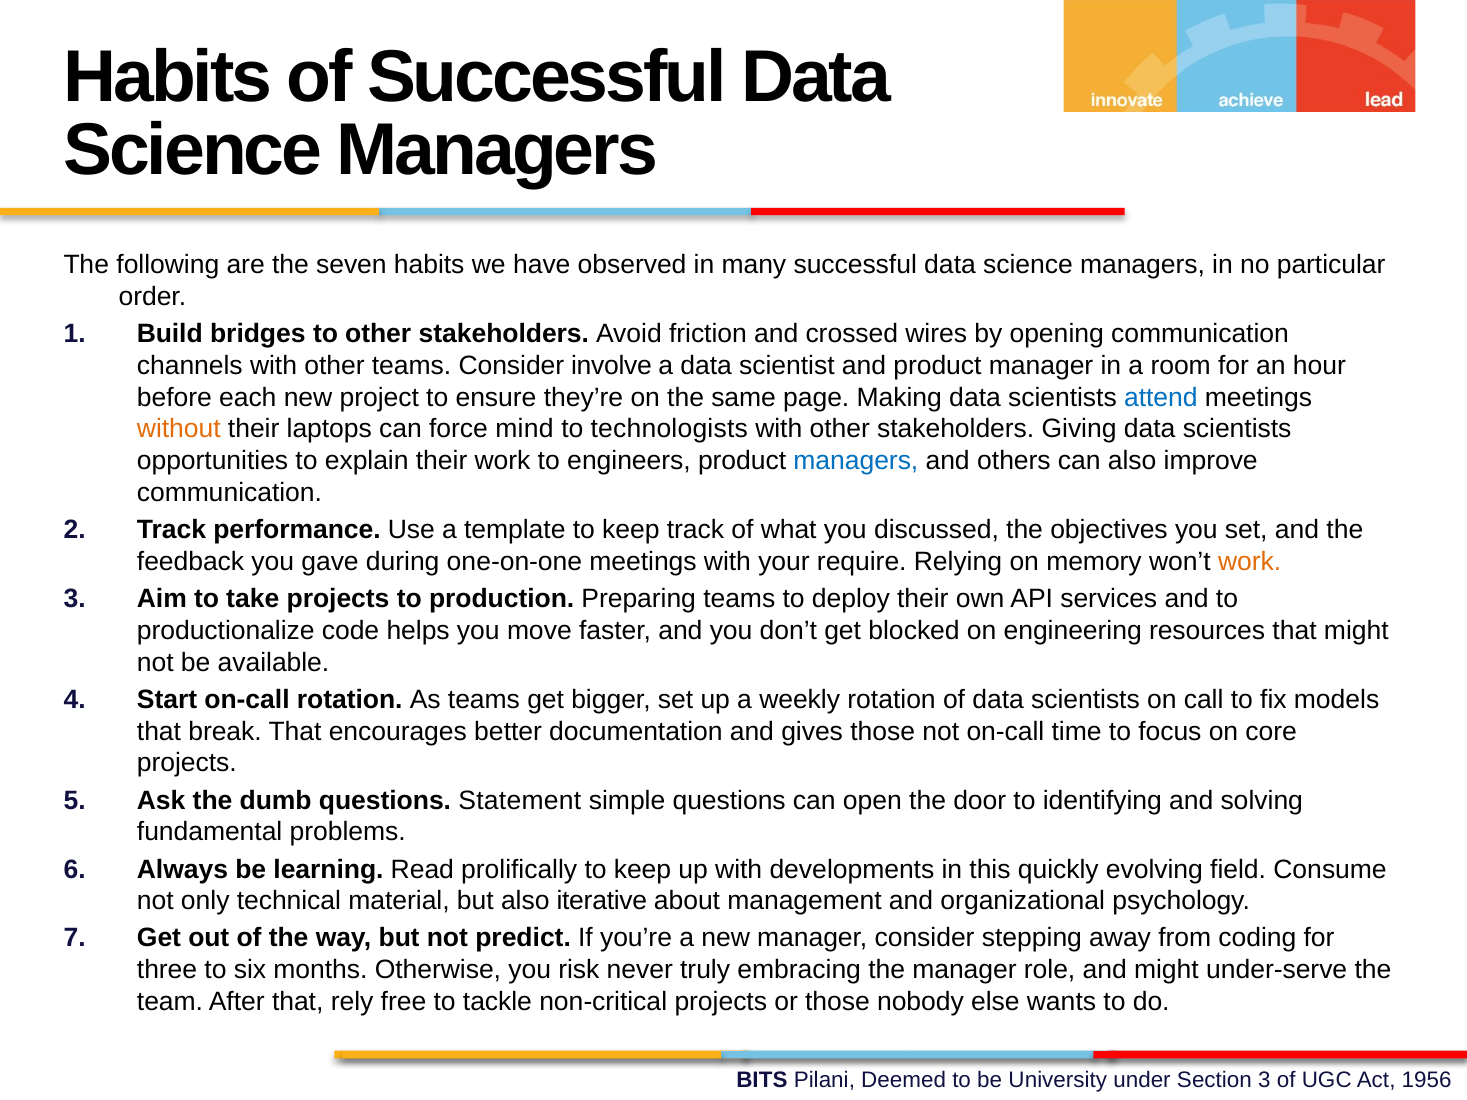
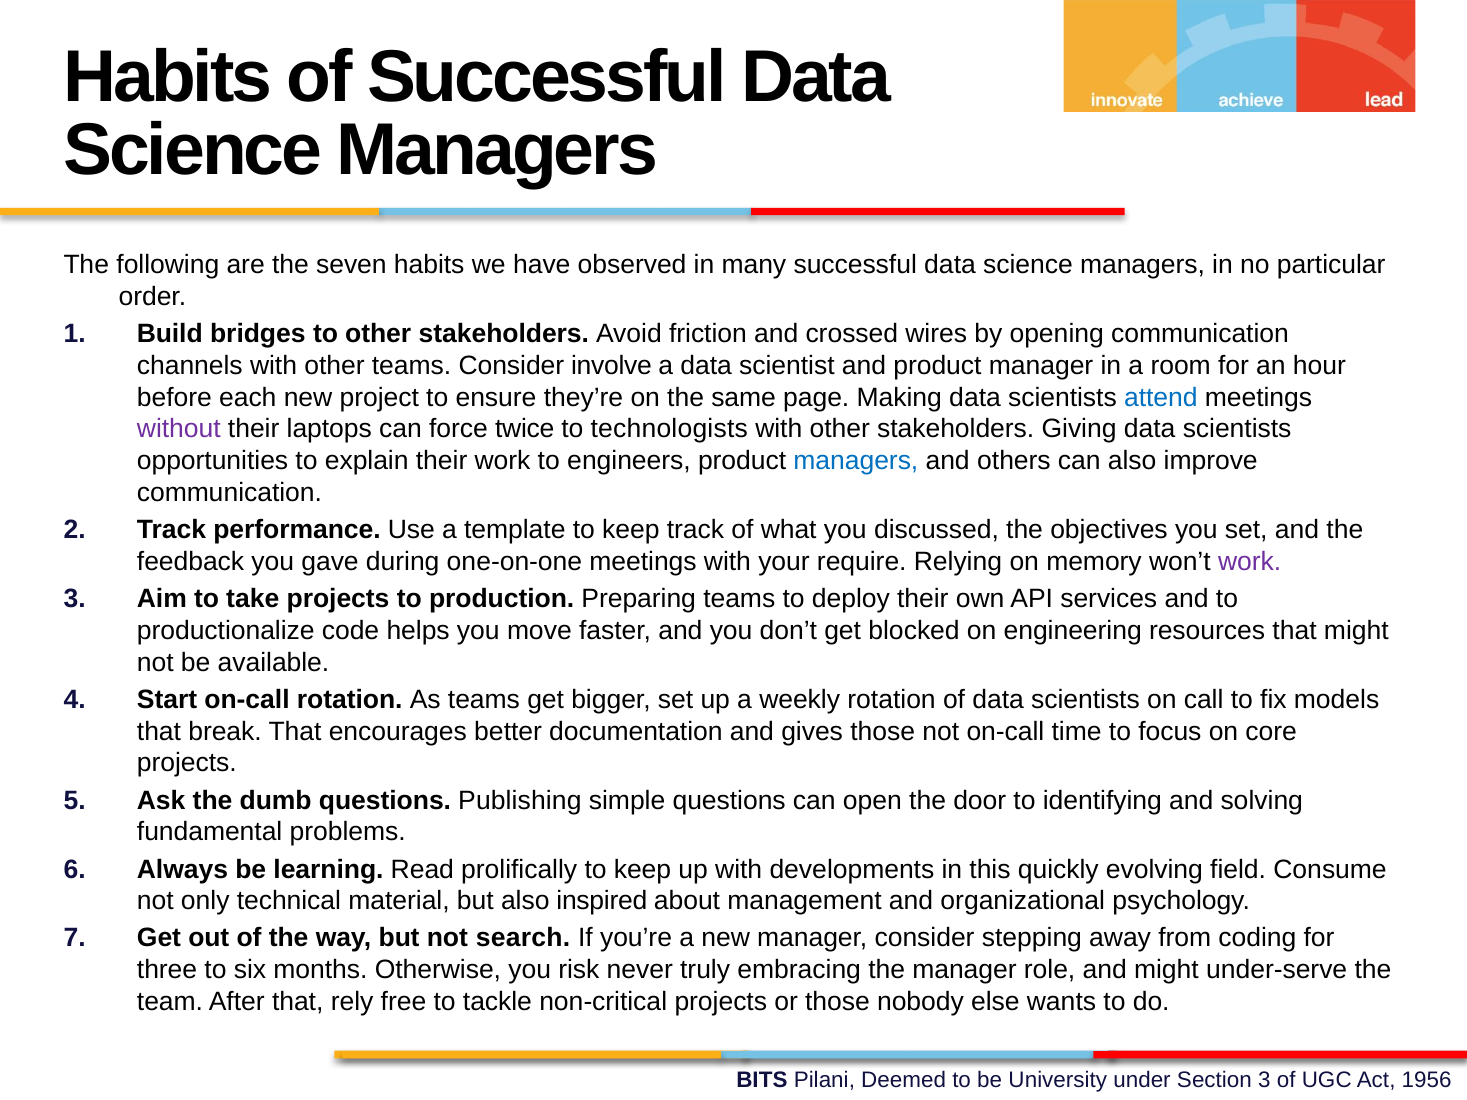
without colour: orange -> purple
mind: mind -> twice
work at (1250, 562) colour: orange -> purple
Statement: Statement -> Publishing
iterative: iterative -> inspired
predict: predict -> search
